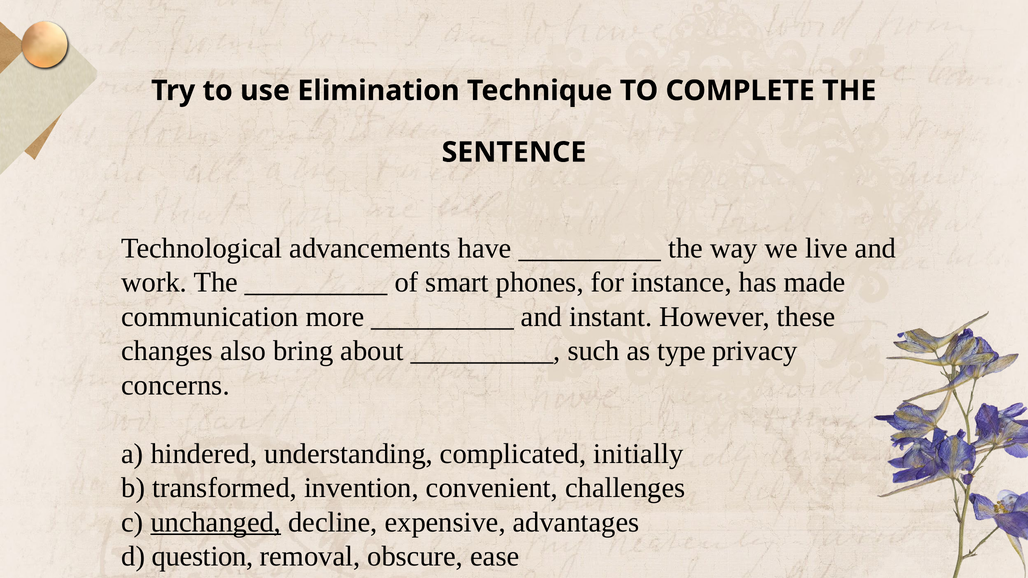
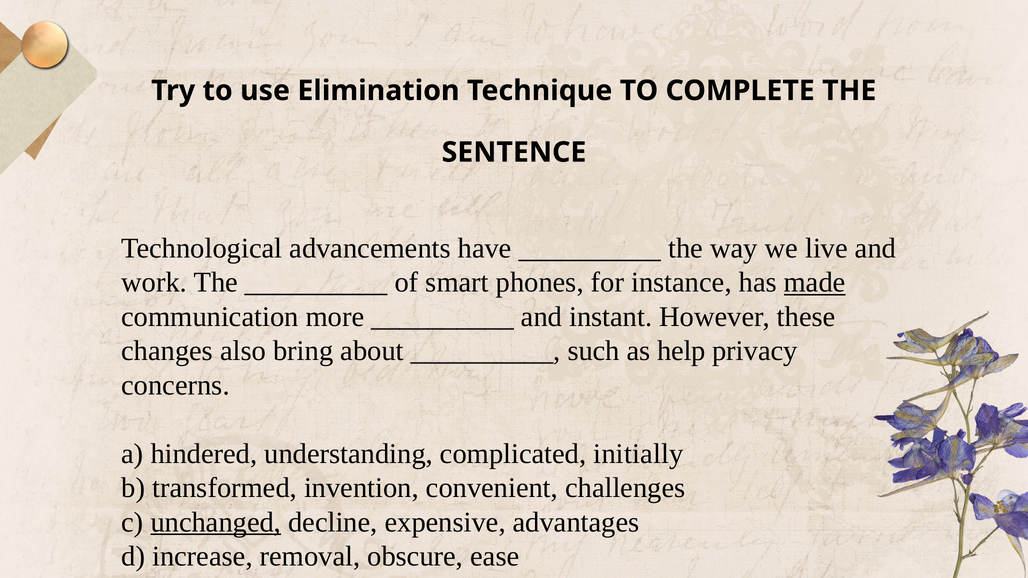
made underline: none -> present
type: type -> help
question: question -> increase
